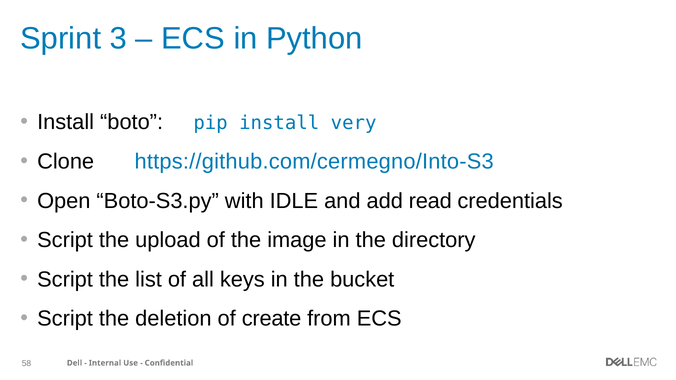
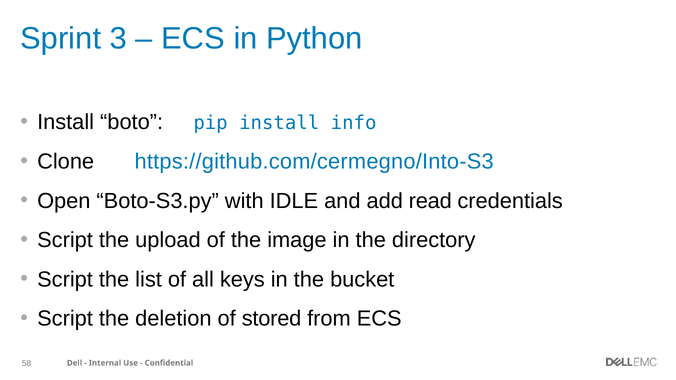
very: very -> info
create: create -> stored
